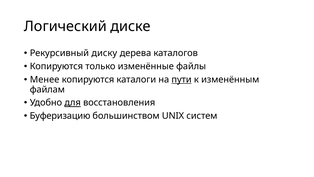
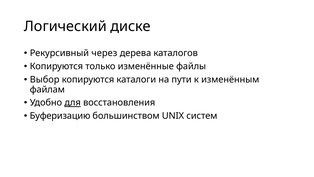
диску: диску -> через
Менее: Менее -> Выбор
пути underline: present -> none
